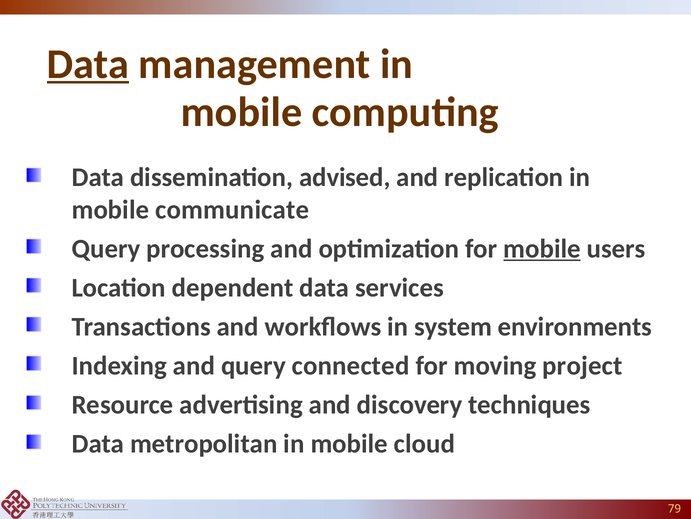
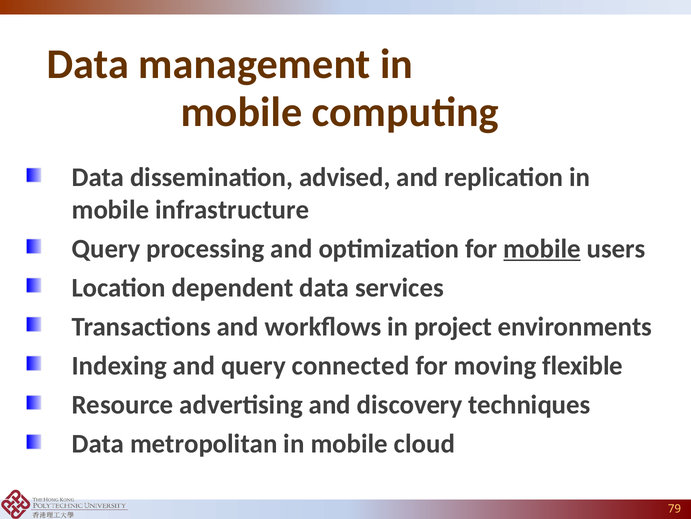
Data at (88, 64) underline: present -> none
communicate: communicate -> infrastructure
system: system -> project
project: project -> flexible
